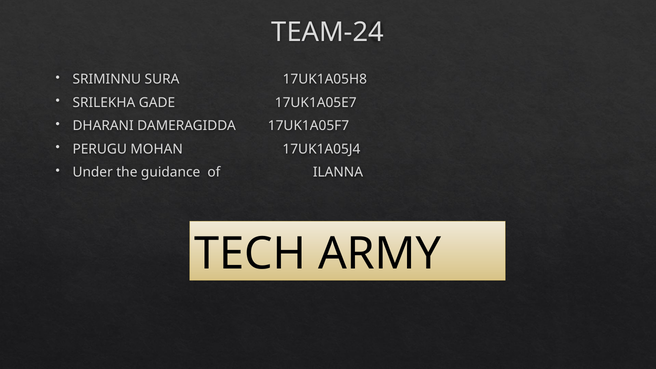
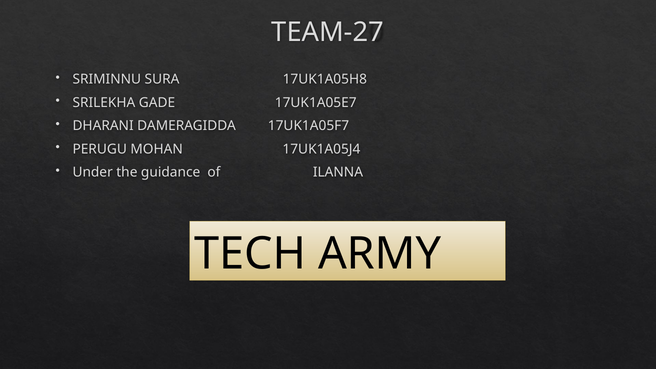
TEAM-24: TEAM-24 -> TEAM-27
